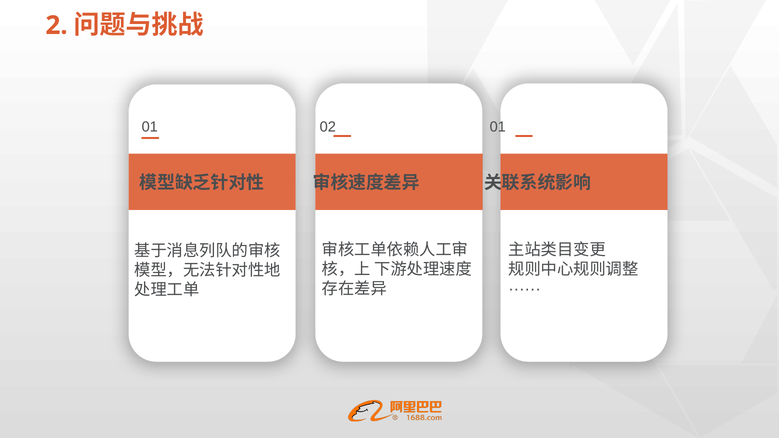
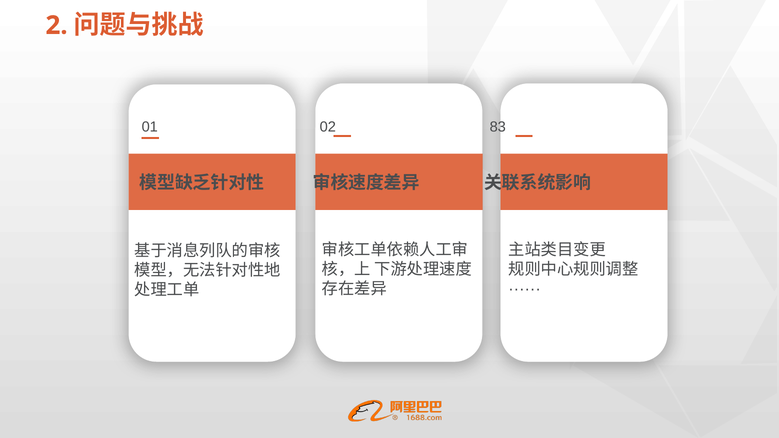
02 01: 01 -> 83
